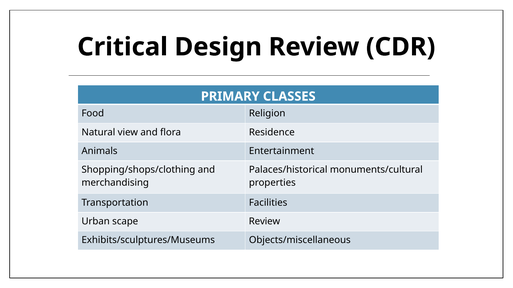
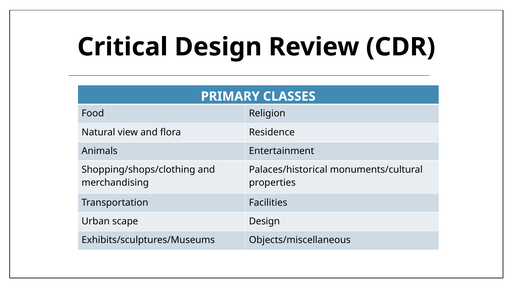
scape Review: Review -> Design
